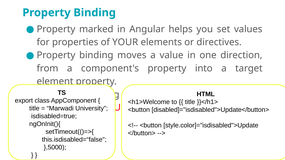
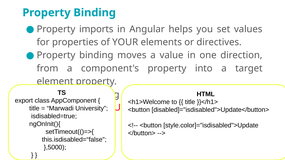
marked: marked -> imports
